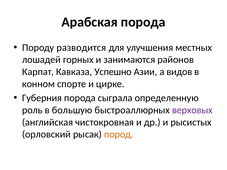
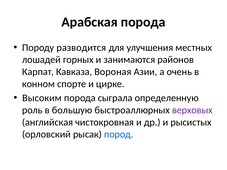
Успешно: Успешно -> Вороная
видов: видов -> очень
Губерния: Губерния -> Высоким
пород colour: orange -> blue
